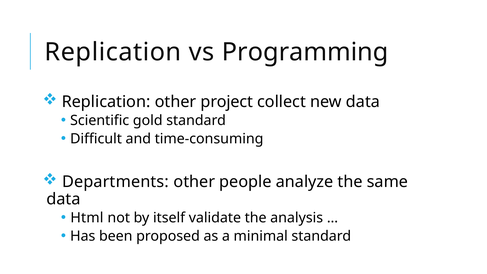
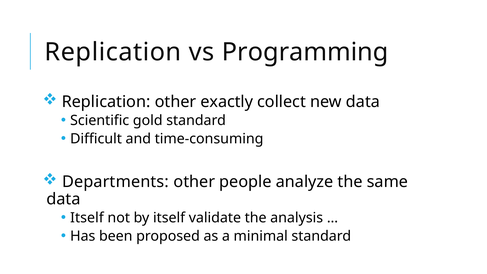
project: project -> exactly
Html at (87, 218): Html -> Itself
